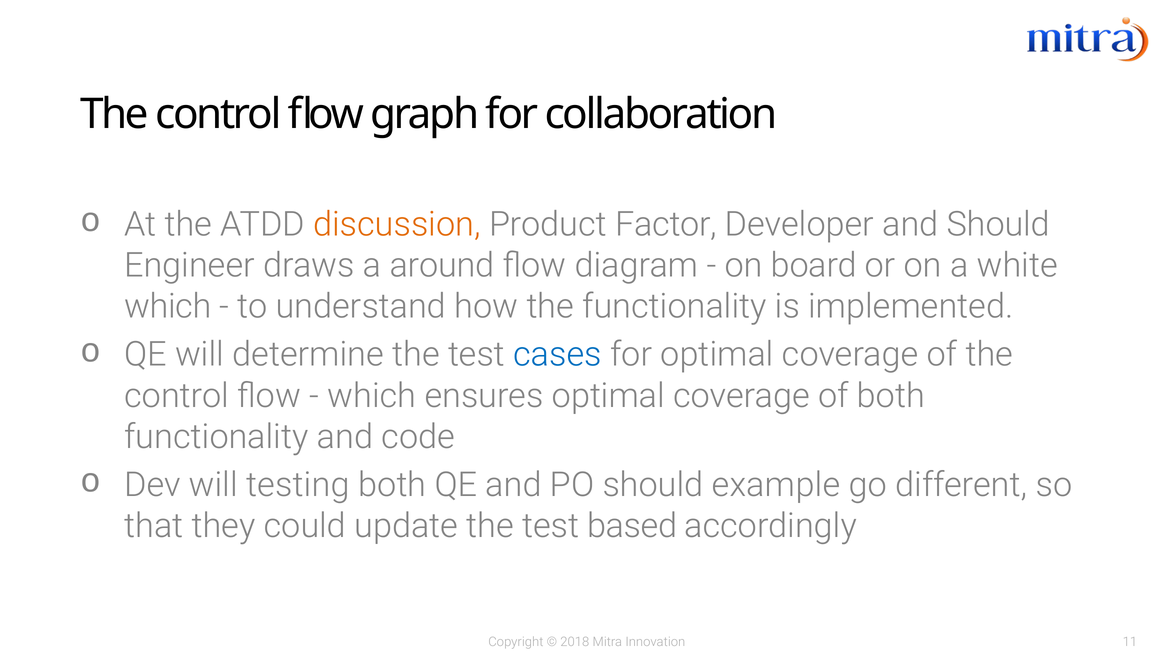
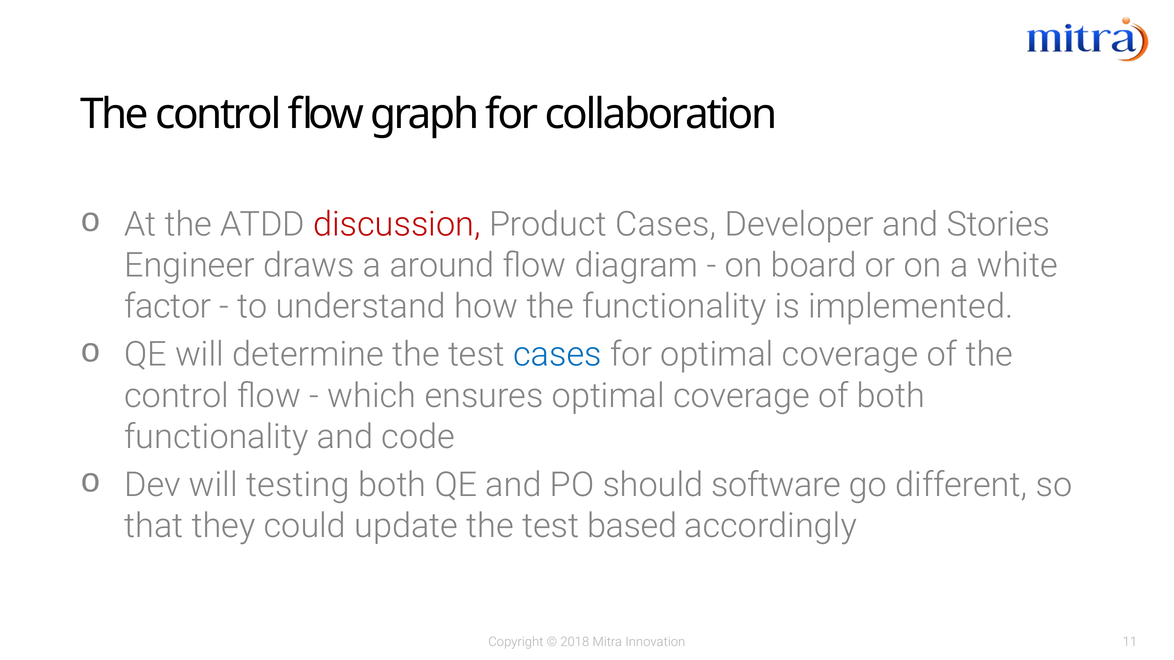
discussion colour: orange -> red
Product Factor: Factor -> Cases
and Should: Should -> Stories
which at (168, 307): which -> factor
example: example -> software
